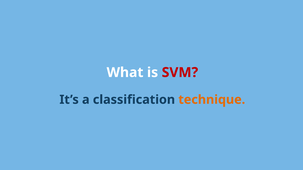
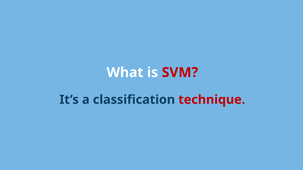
technique colour: orange -> red
